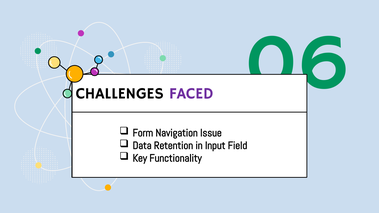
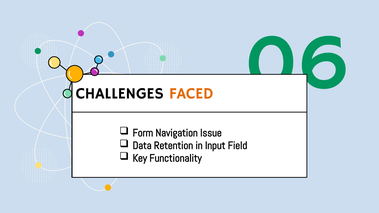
FACED colour: purple -> orange
